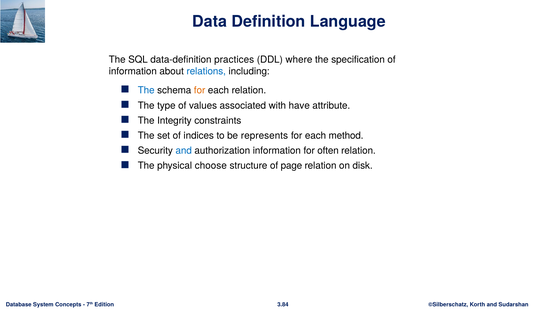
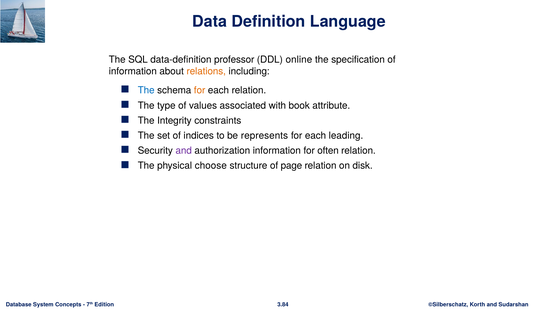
practices: practices -> professor
where: where -> online
relations colour: blue -> orange
have: have -> book
method: method -> leading
and at (184, 151) colour: blue -> purple
